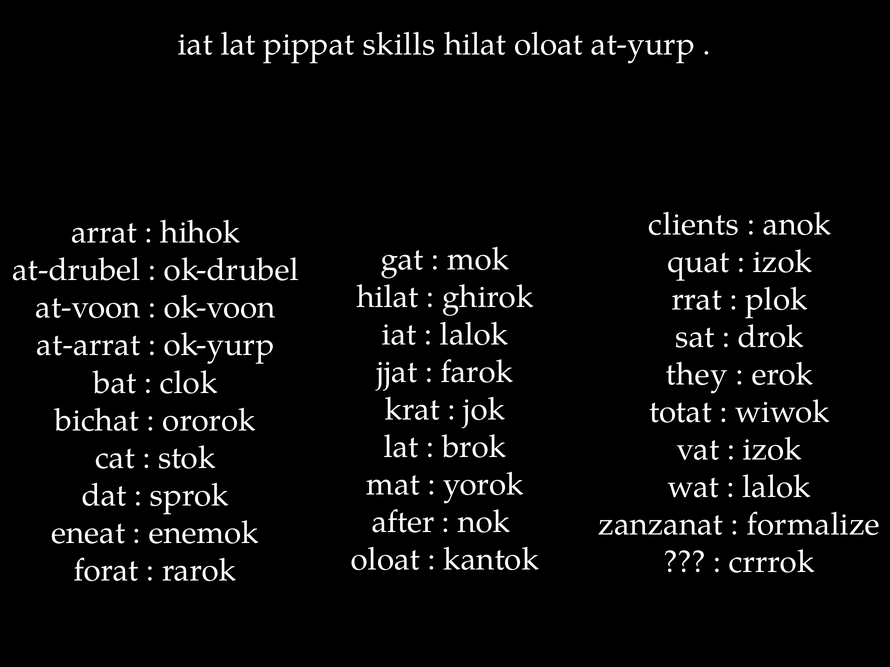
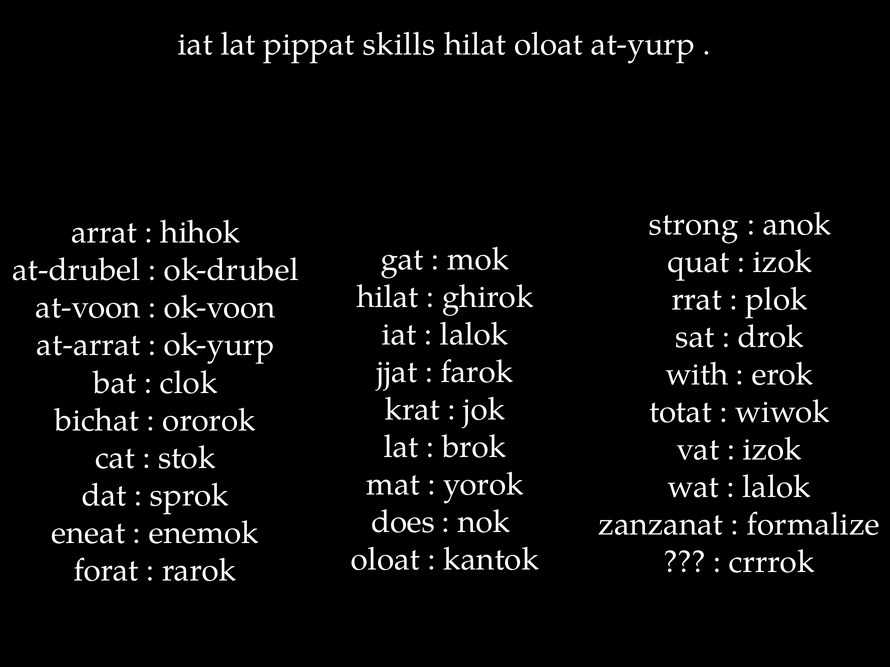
clients: clients -> strong
they: they -> with
after: after -> does
